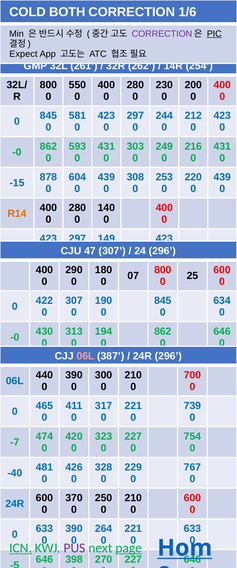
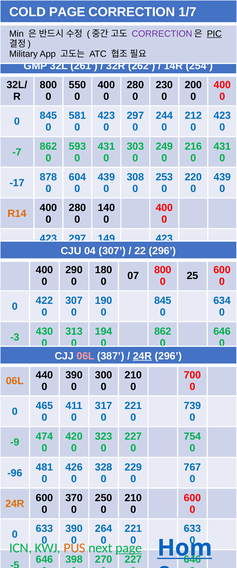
COLD BOTH: BOTH -> PAGE
1/6: 1/6 -> 1/7
Expect: Expect -> Military
-0 at (17, 152): -0 -> -7
-15: -15 -> -17
47: 47 -> 04
24: 24 -> 22
-0 at (15, 337): -0 -> -3
24R at (142, 355) underline: none -> present
06L at (15, 380) colour: blue -> orange
-7: -7 -> -9
-40: -40 -> -96
24R at (15, 503) colour: blue -> orange
ICN underline: present -> none
PUS colour: purple -> orange
